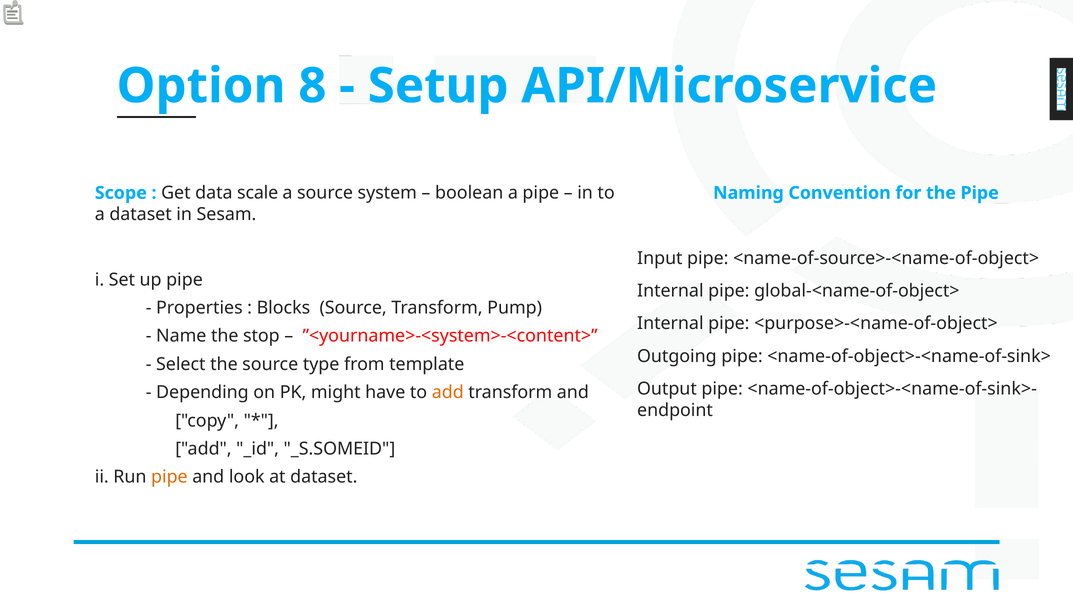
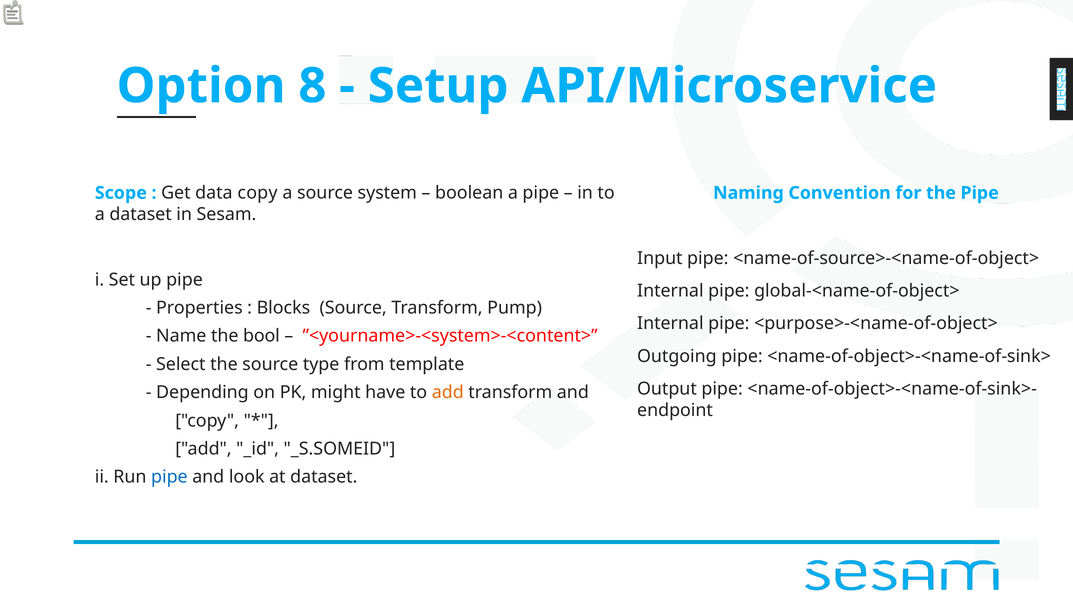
data scale: scale -> copy
stop: stop -> bool
pipe at (169, 477) colour: orange -> blue
